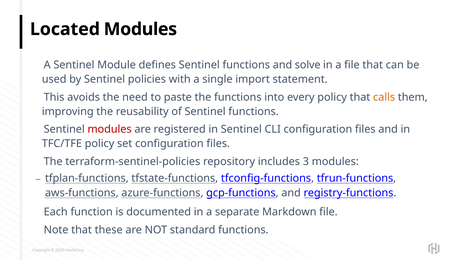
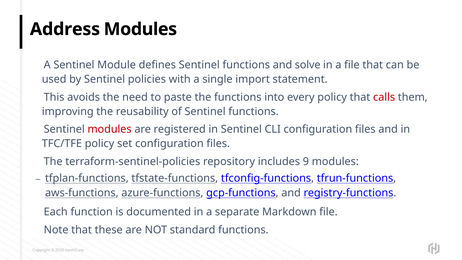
Located: Located -> Address
calls colour: orange -> red
3: 3 -> 9
